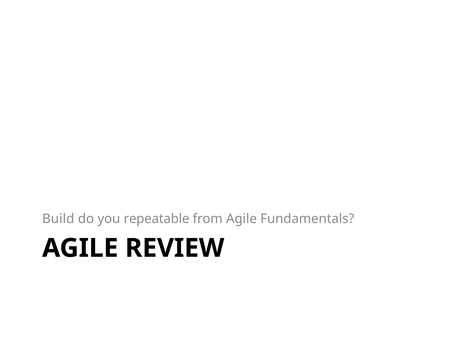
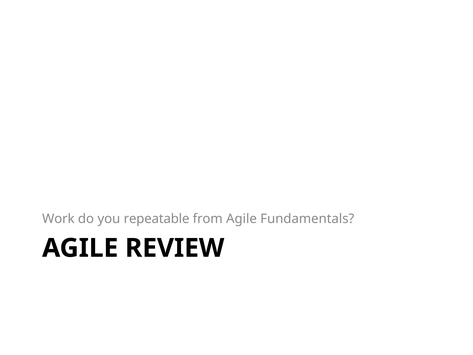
Build: Build -> Work
